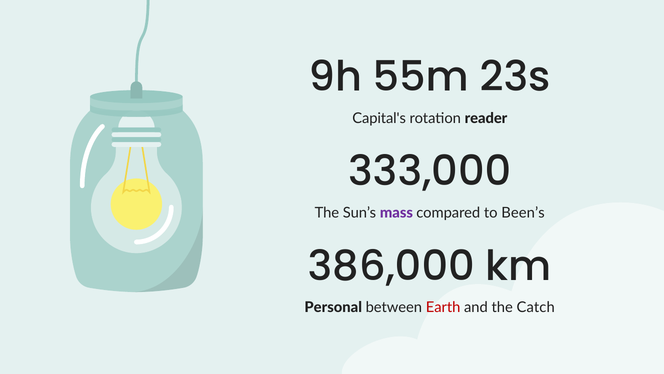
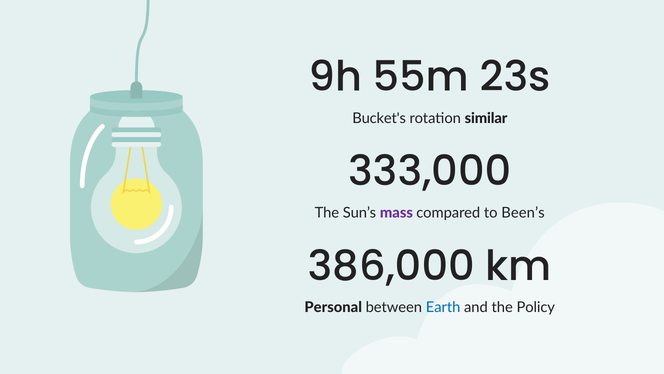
Capital's: Capital's -> Bucket's
reader: reader -> similar
Earth colour: red -> blue
Catch: Catch -> Policy
